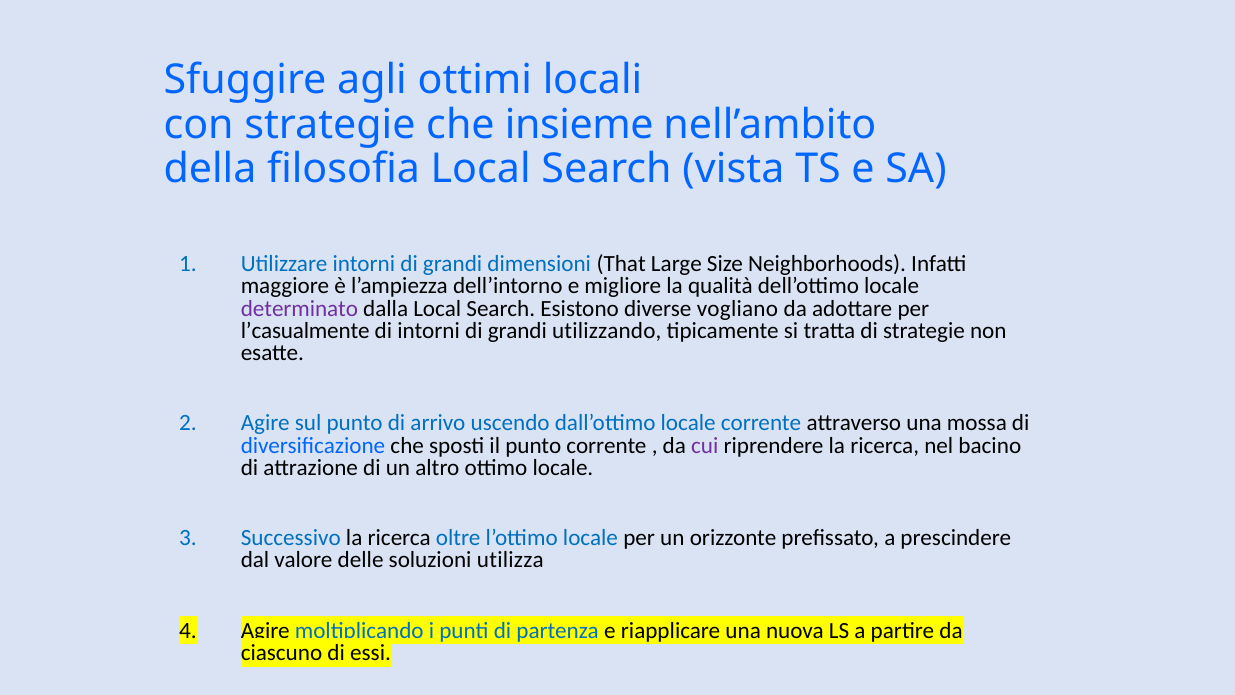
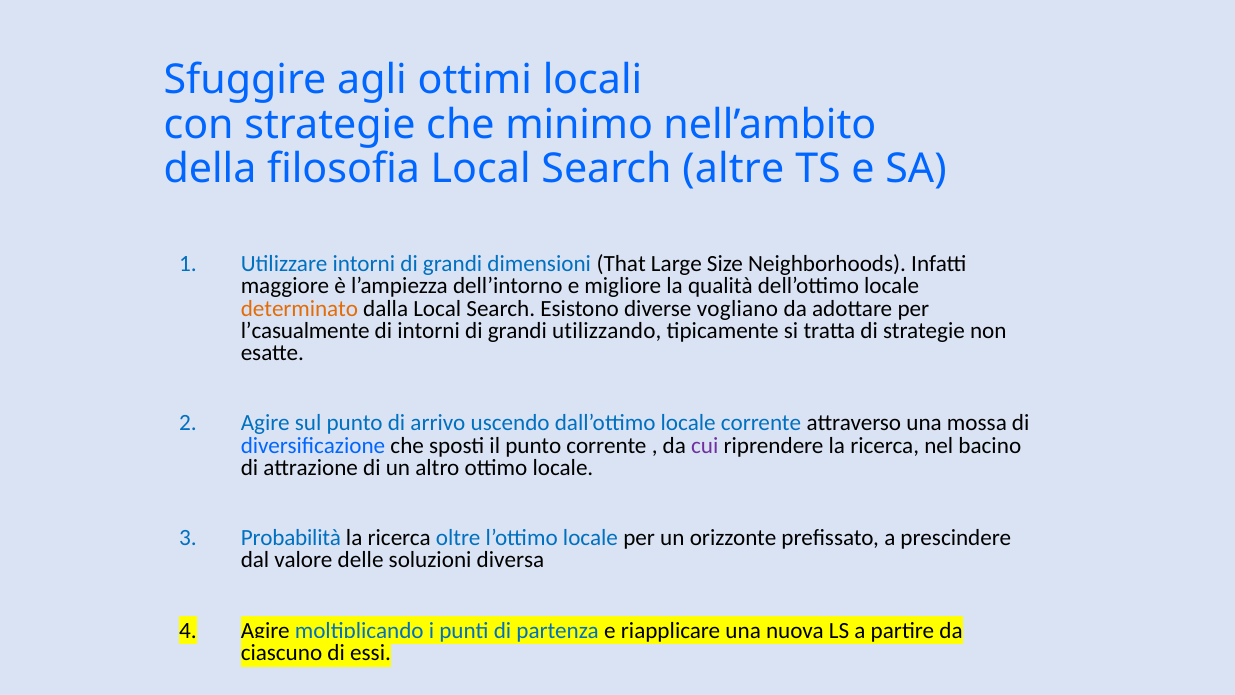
insieme: insieme -> minimo
vista: vista -> altre
determinato colour: purple -> orange
Successivo: Successivo -> Probabilità
utilizza: utilizza -> diversa
